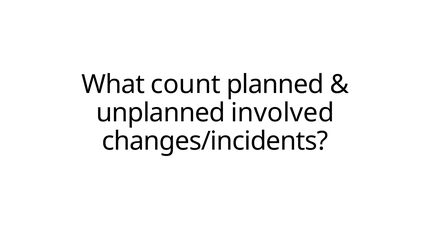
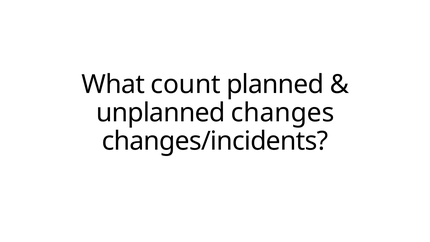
involved: involved -> changes
